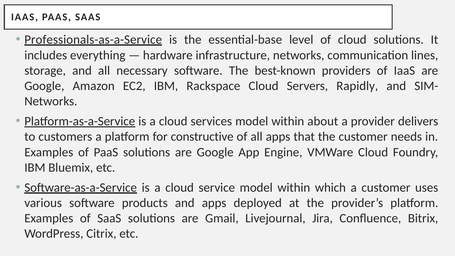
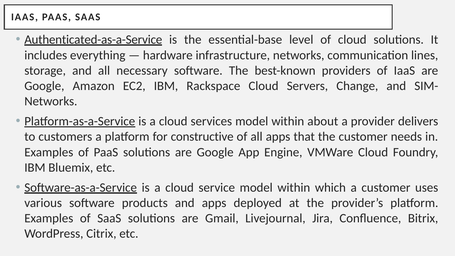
Professionals-as-a-Service: Professionals-as-a-Service -> Authenticated-as-a-Service
Rapidly: Rapidly -> Change
